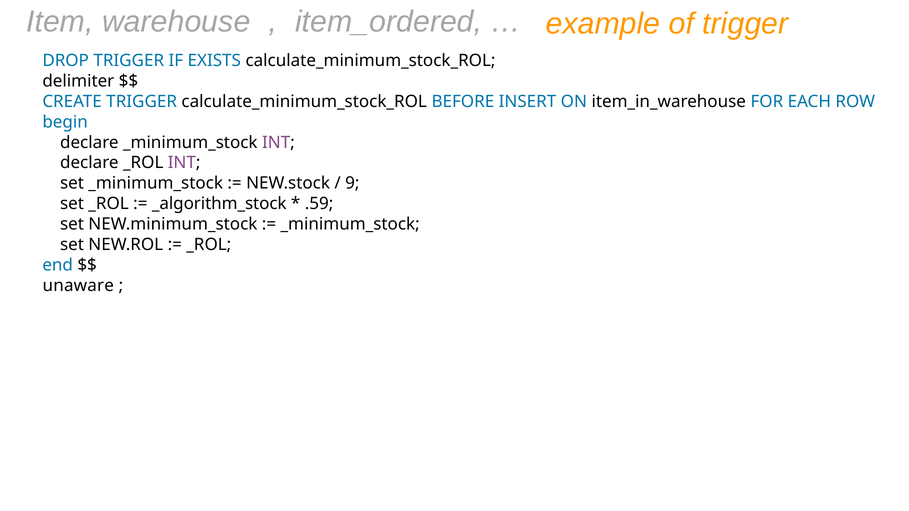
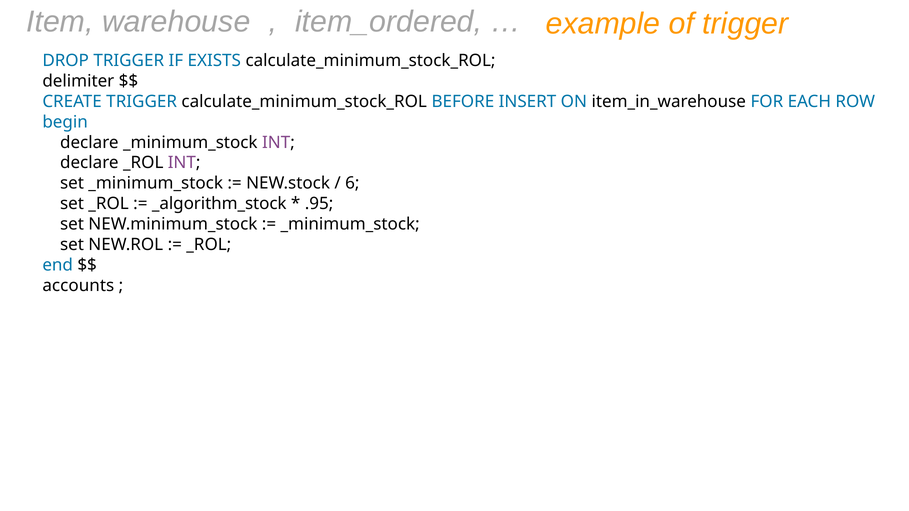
9: 9 -> 6
.59: .59 -> .95
unaware: unaware -> accounts
